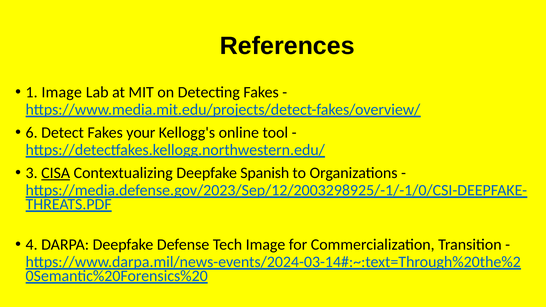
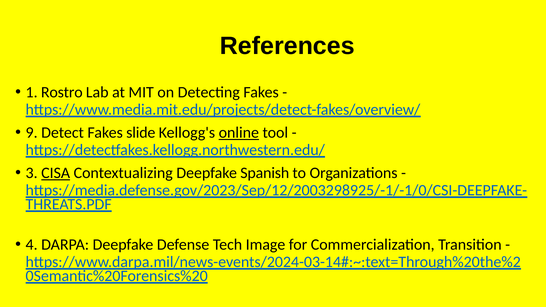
1 Image: Image -> Rostro
6: 6 -> 9
your: your -> slide
online underline: none -> present
